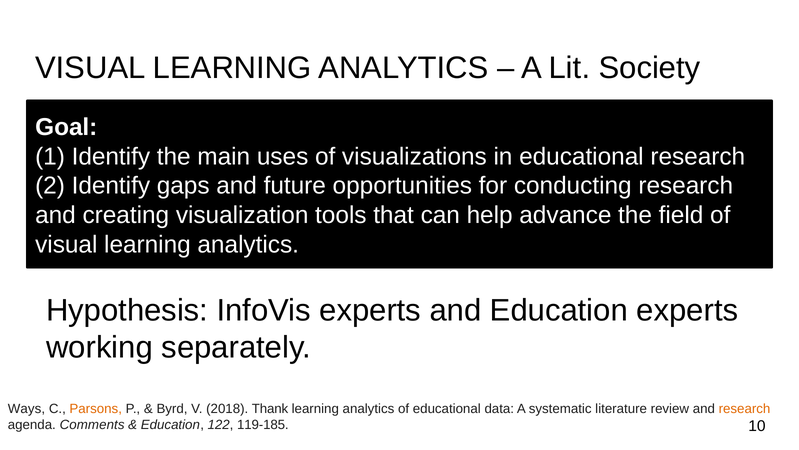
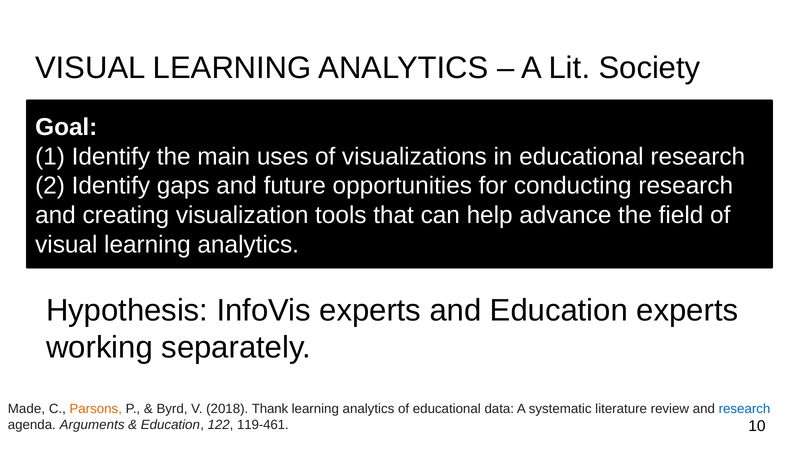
Ways: Ways -> Made
research at (745, 408) colour: orange -> blue
Comments: Comments -> Arguments
119-185: 119-185 -> 119-461
